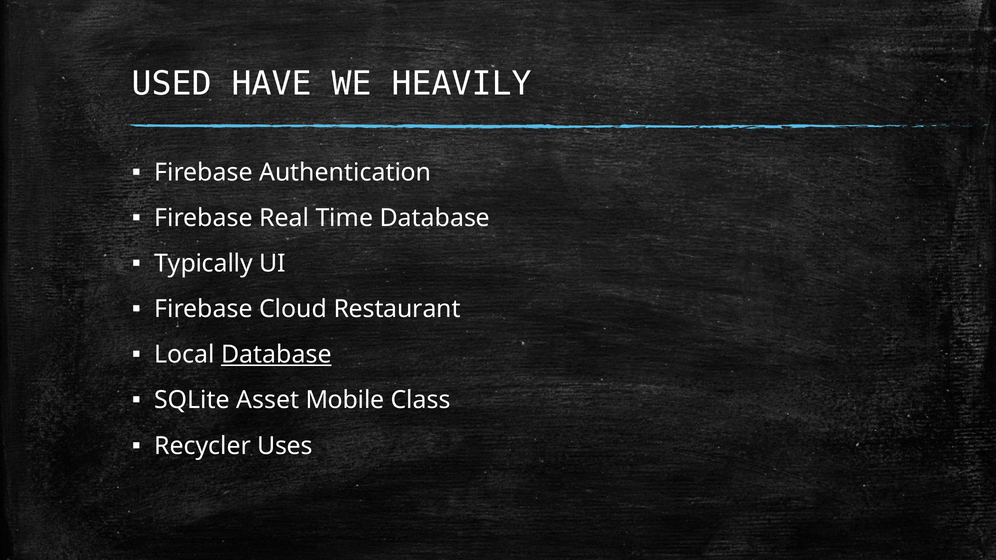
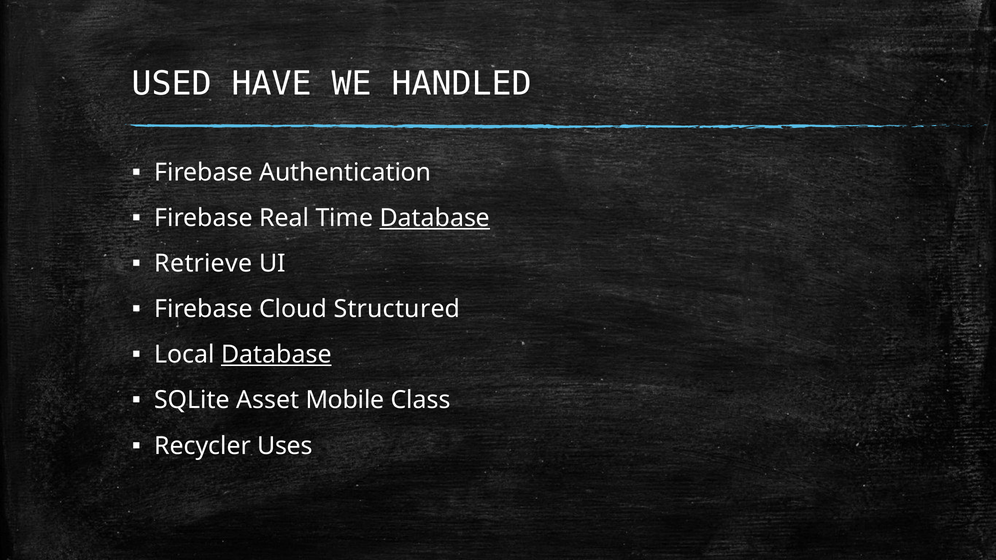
HEAVILY: HEAVILY -> HANDLED
Database at (435, 218) underline: none -> present
Typically: Typically -> Retrieve
Restaurant: Restaurant -> Structured
